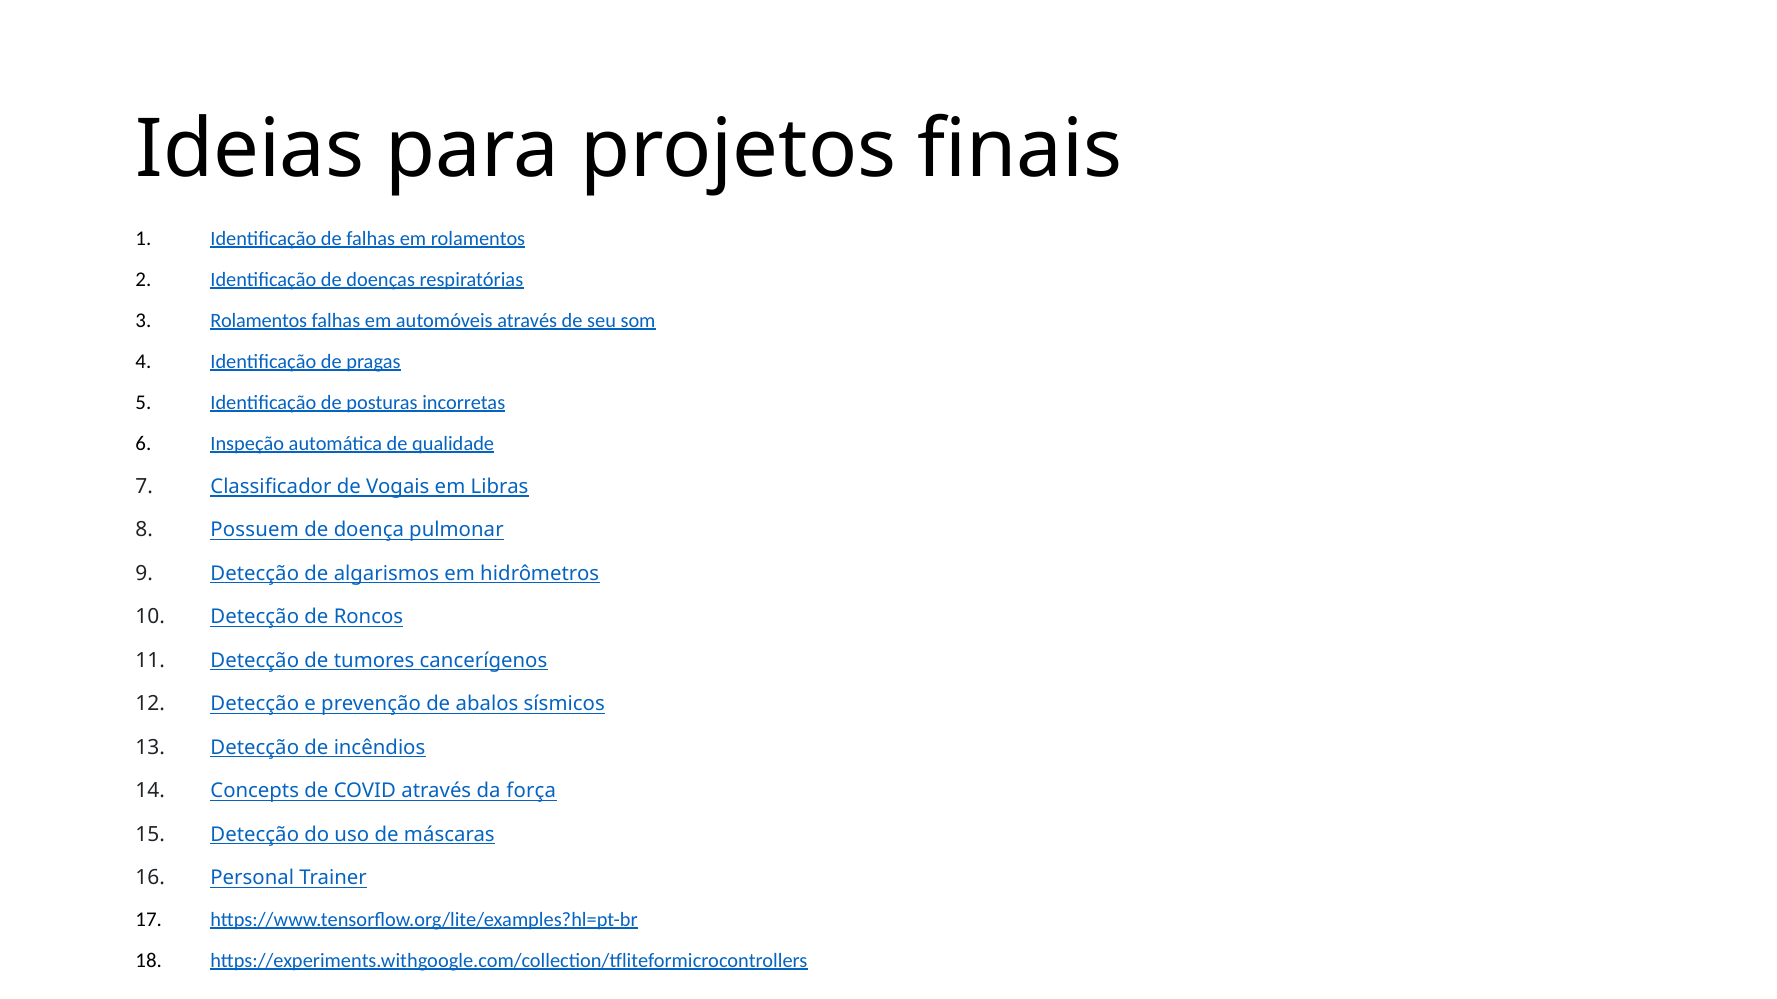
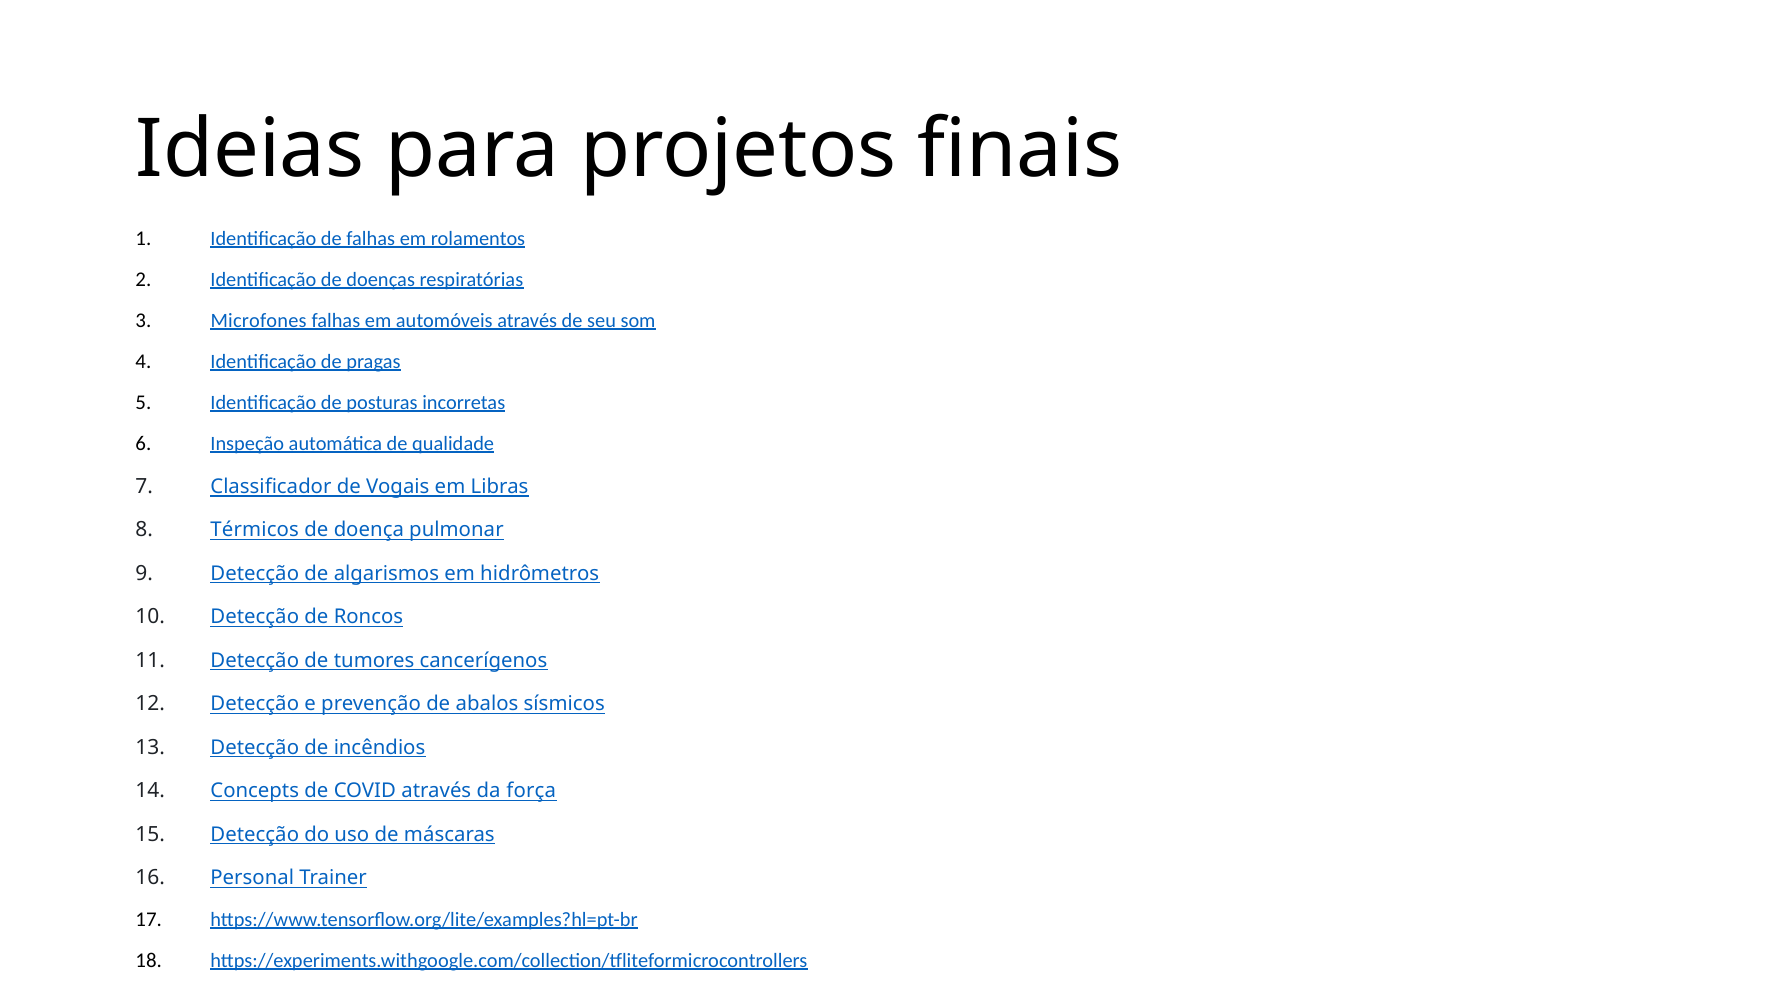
Rolamentos at (259, 321): Rolamentos -> Microfones
Possuem: Possuem -> Térmicos
